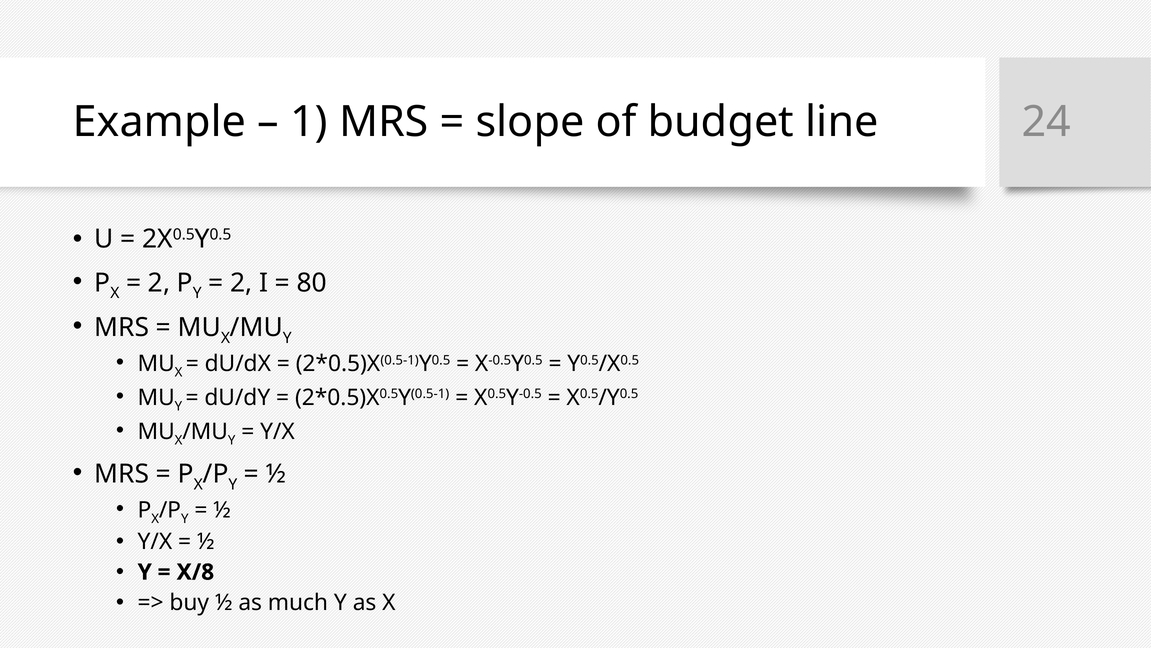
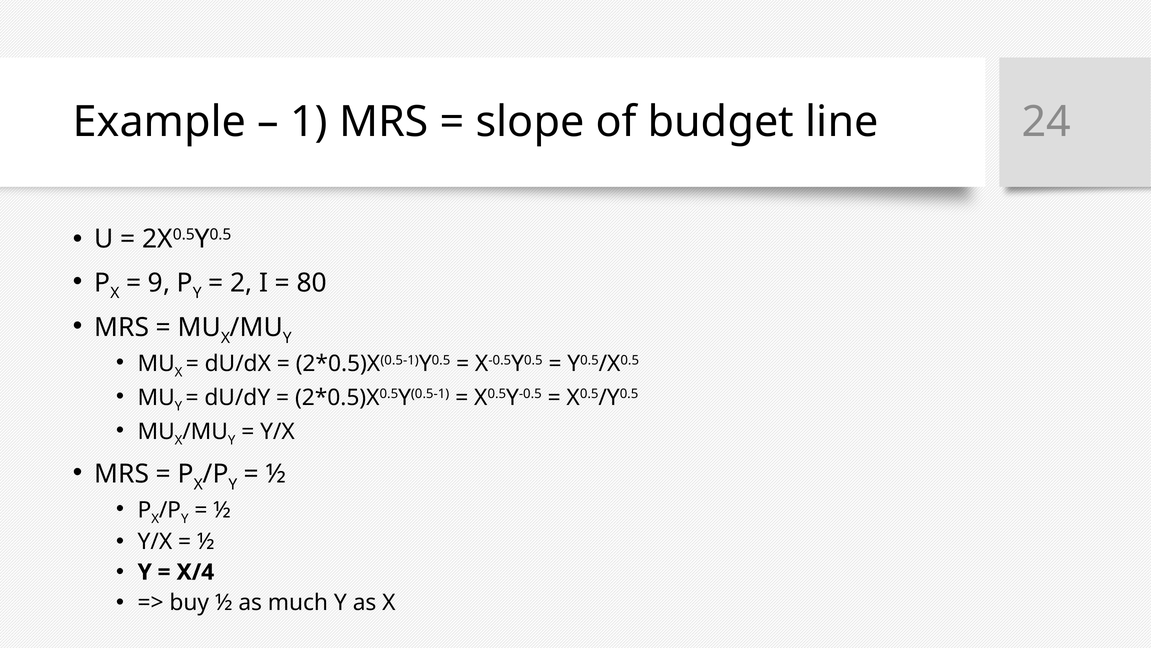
2 at (159, 283): 2 -> 9
X/8: X/8 -> X/4
